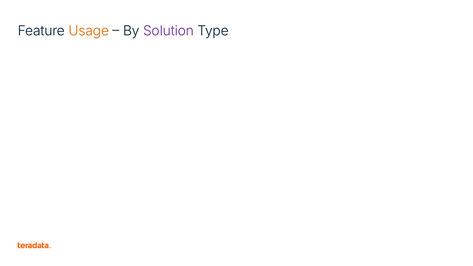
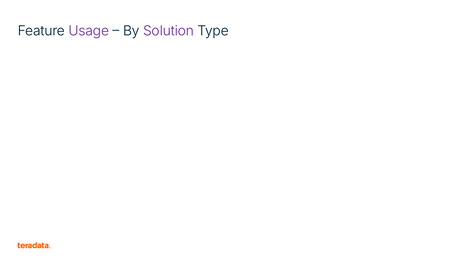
Usage colour: orange -> purple
